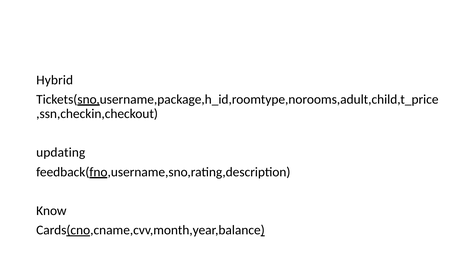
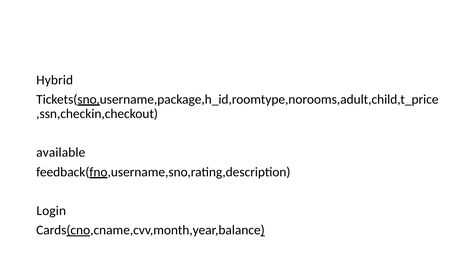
updating: updating -> available
Know: Know -> Login
